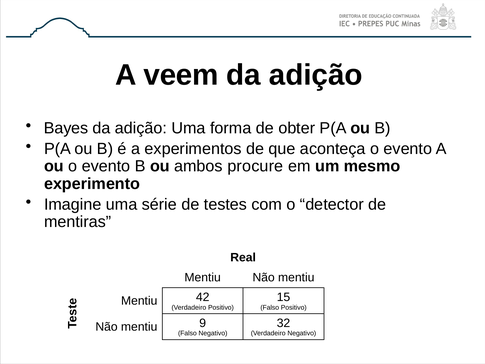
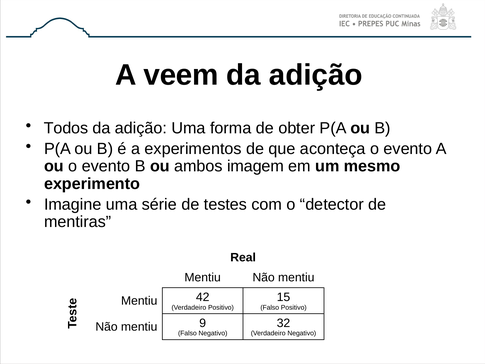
Bayes: Bayes -> Todos
procure: procure -> imagem
